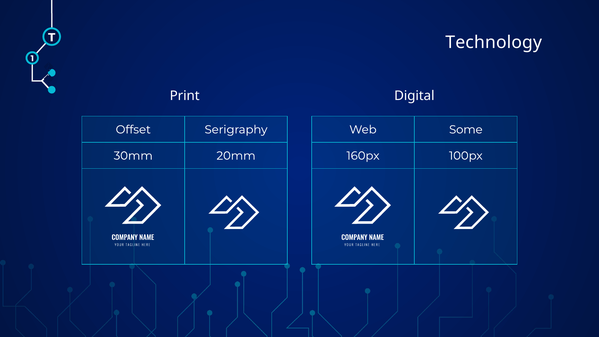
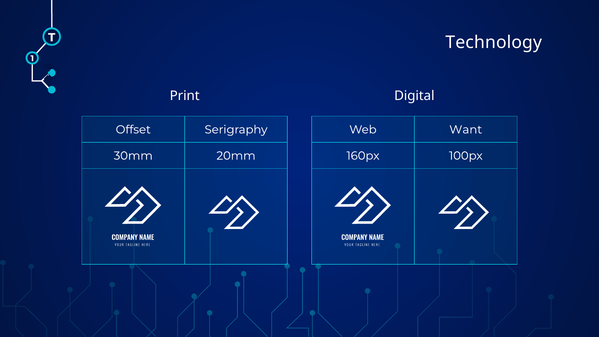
Some: Some -> Want
